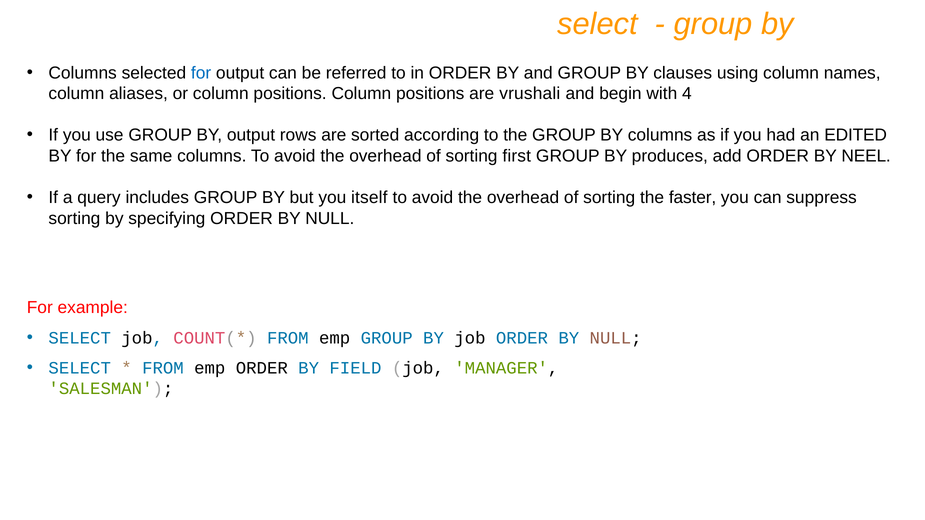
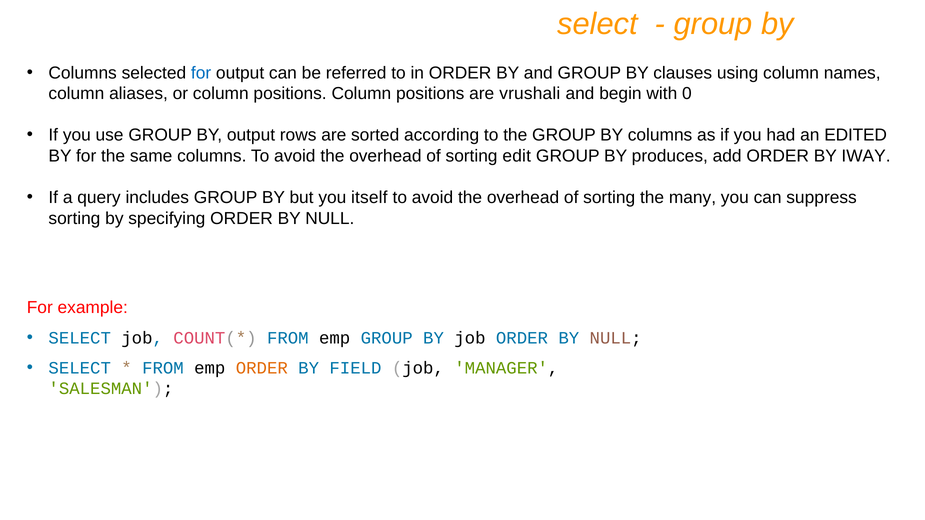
4: 4 -> 0
first: first -> edit
NEEL: NEEL -> IWAY
faster: faster -> many
ORDER at (262, 368) colour: black -> orange
